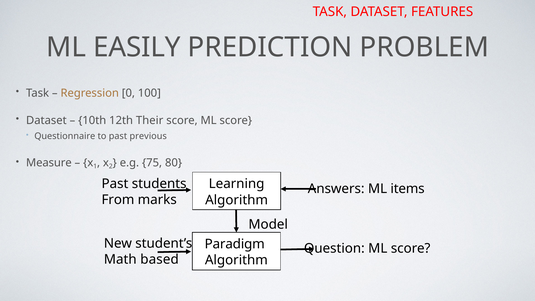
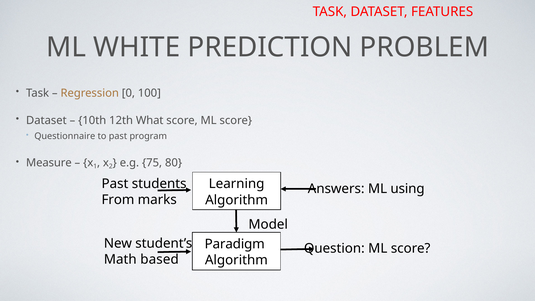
EASILY: EASILY -> WHITE
Their: Their -> What
previous: previous -> program
items: items -> using
